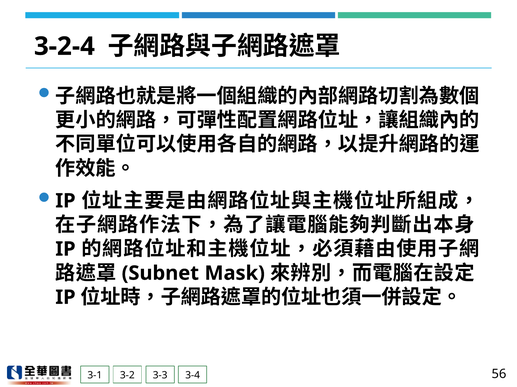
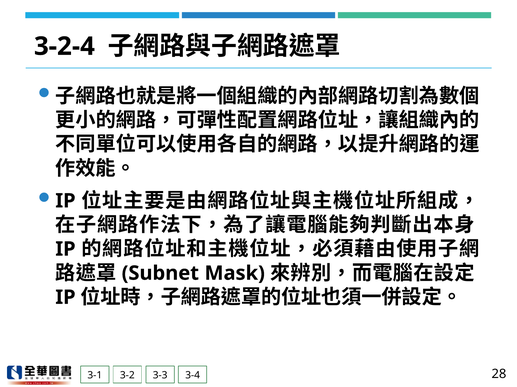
56: 56 -> 28
